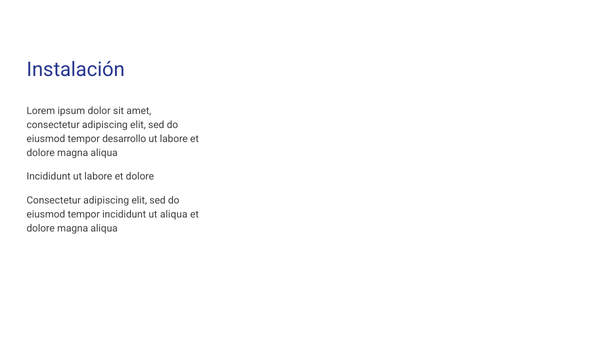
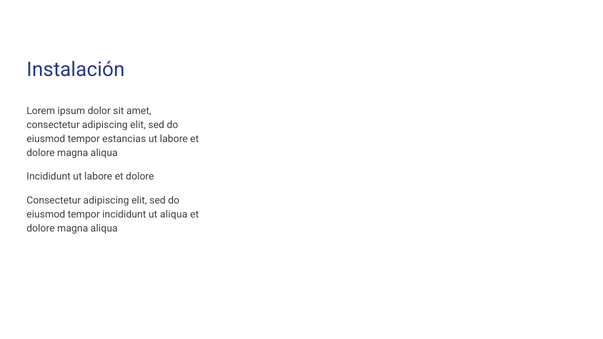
desarrollo: desarrollo -> estancias
